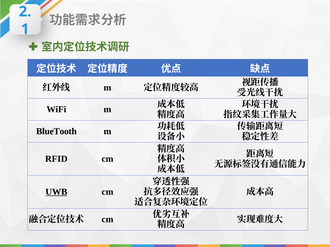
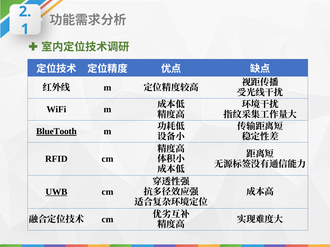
BlueTooth underline: none -> present
